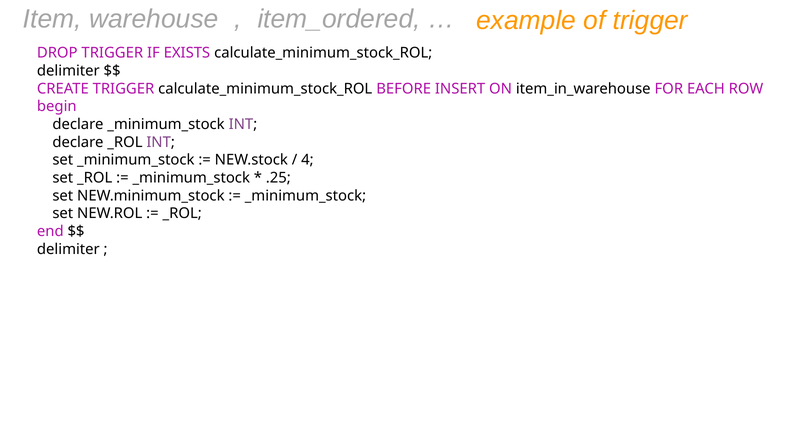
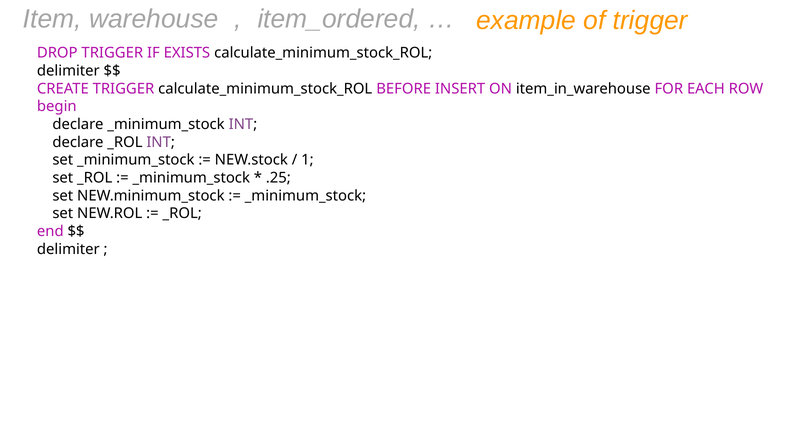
4: 4 -> 1
